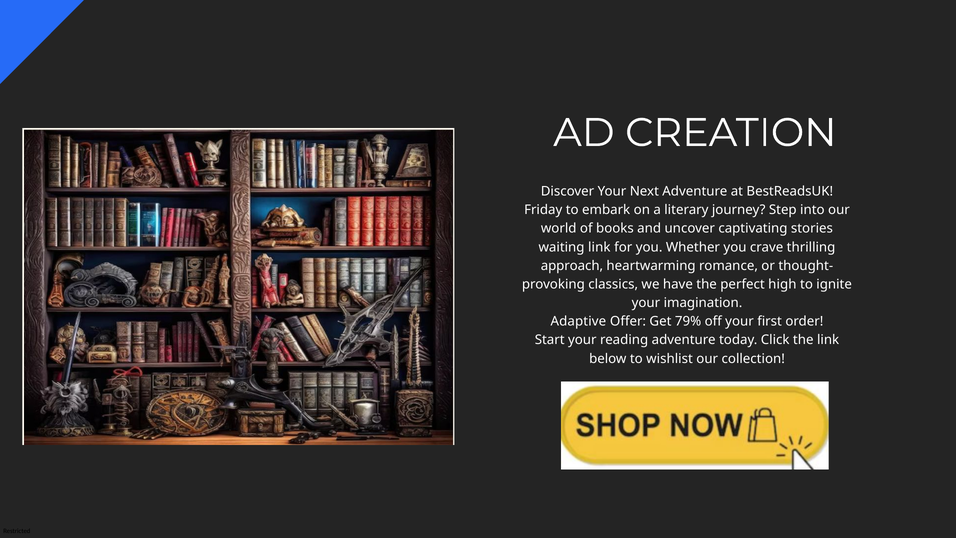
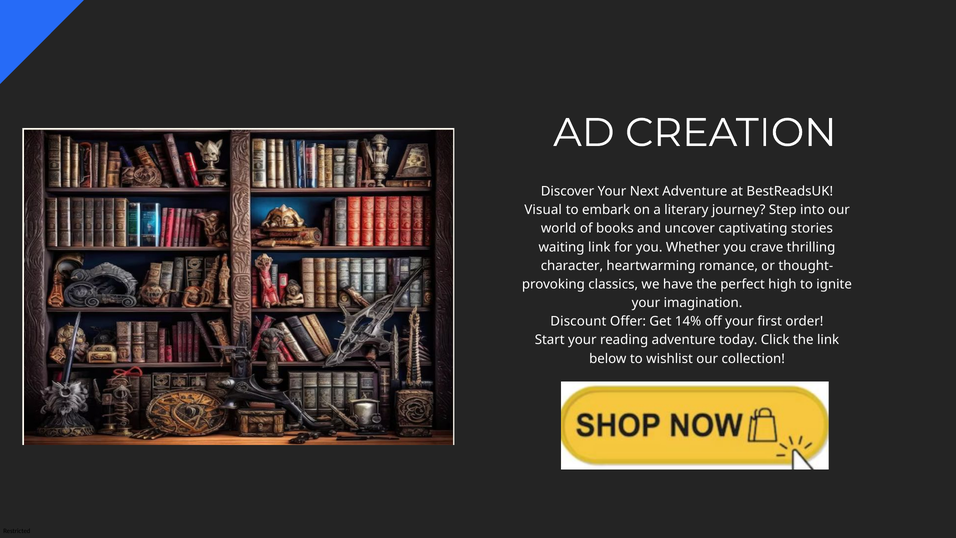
Friday: Friday -> Visual
approach: approach -> character
Adaptive: Adaptive -> Discount
79%: 79% -> 14%
